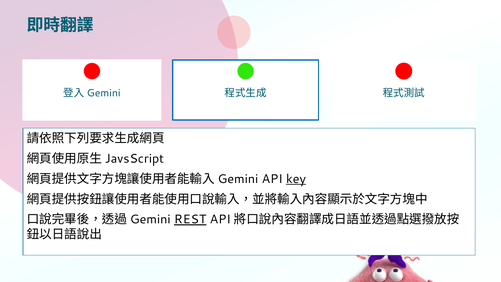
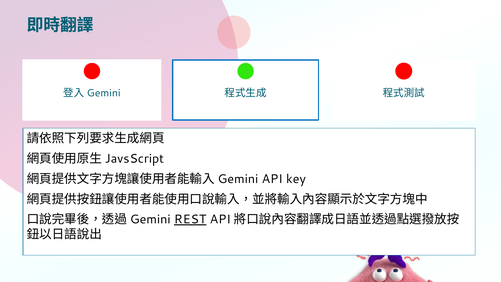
key underline: present -> none
